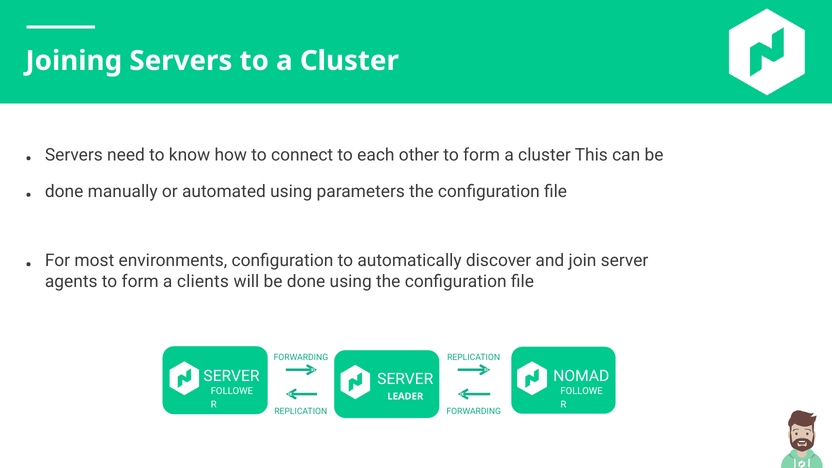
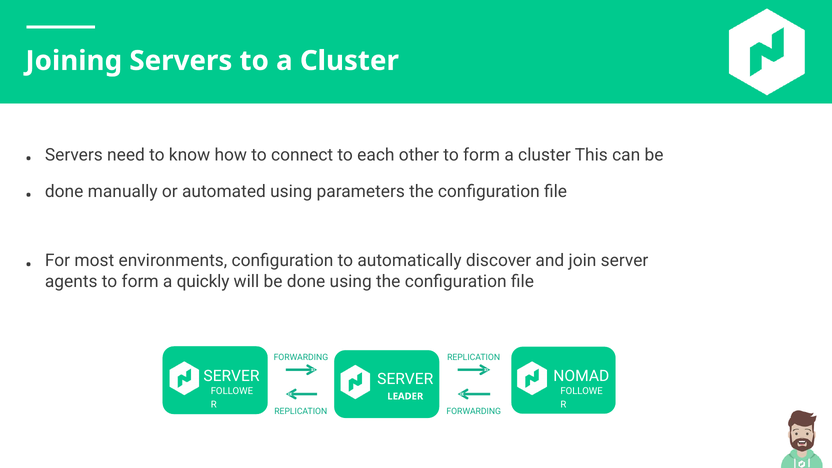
clients: clients -> quickly
